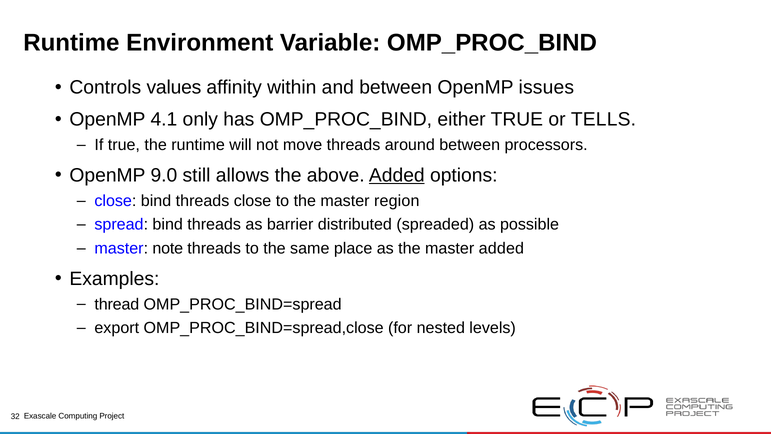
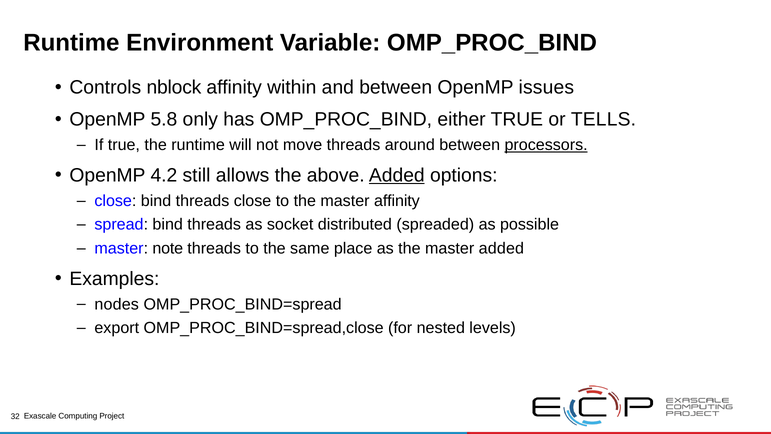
values: values -> nblock
4.1: 4.1 -> 5.8
processors underline: none -> present
9.0: 9.0 -> 4.2
master region: region -> affinity
barrier: barrier -> socket
thread: thread -> nodes
